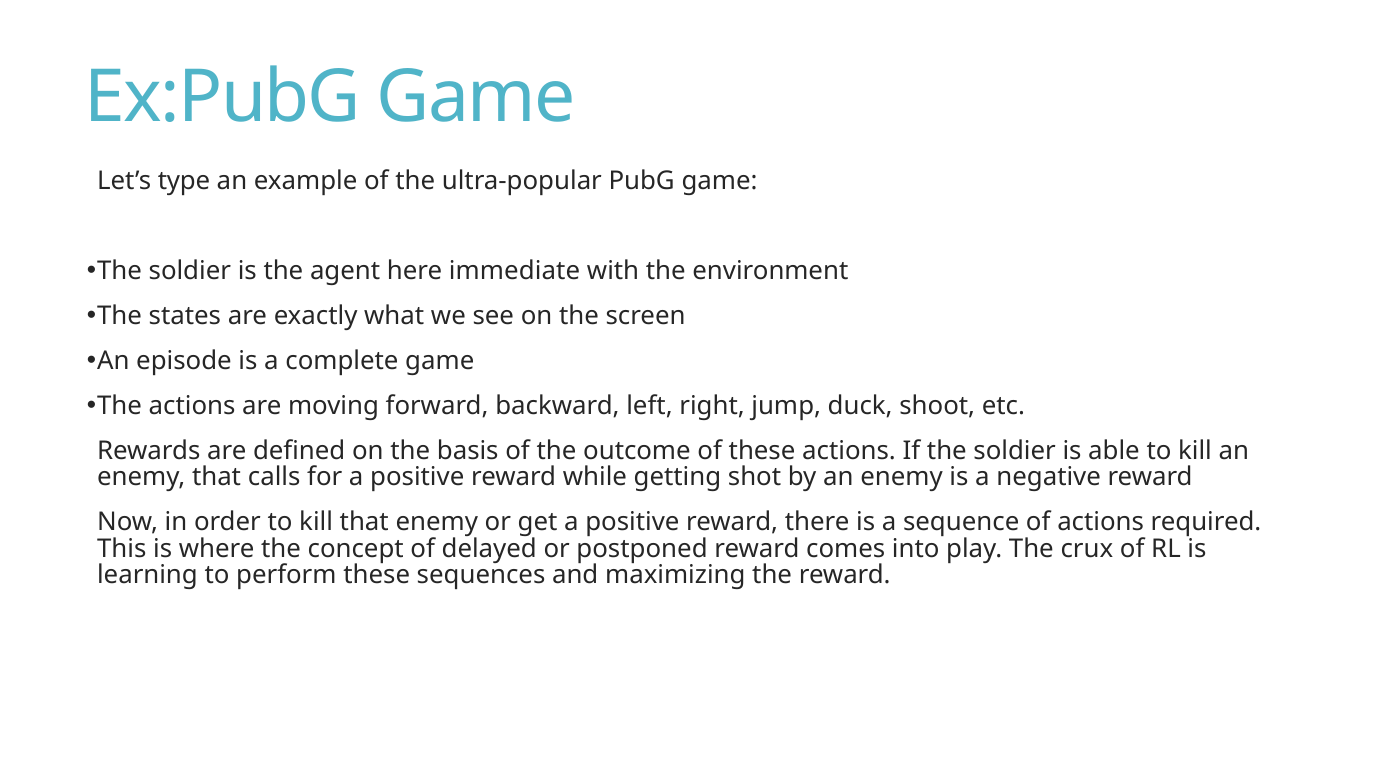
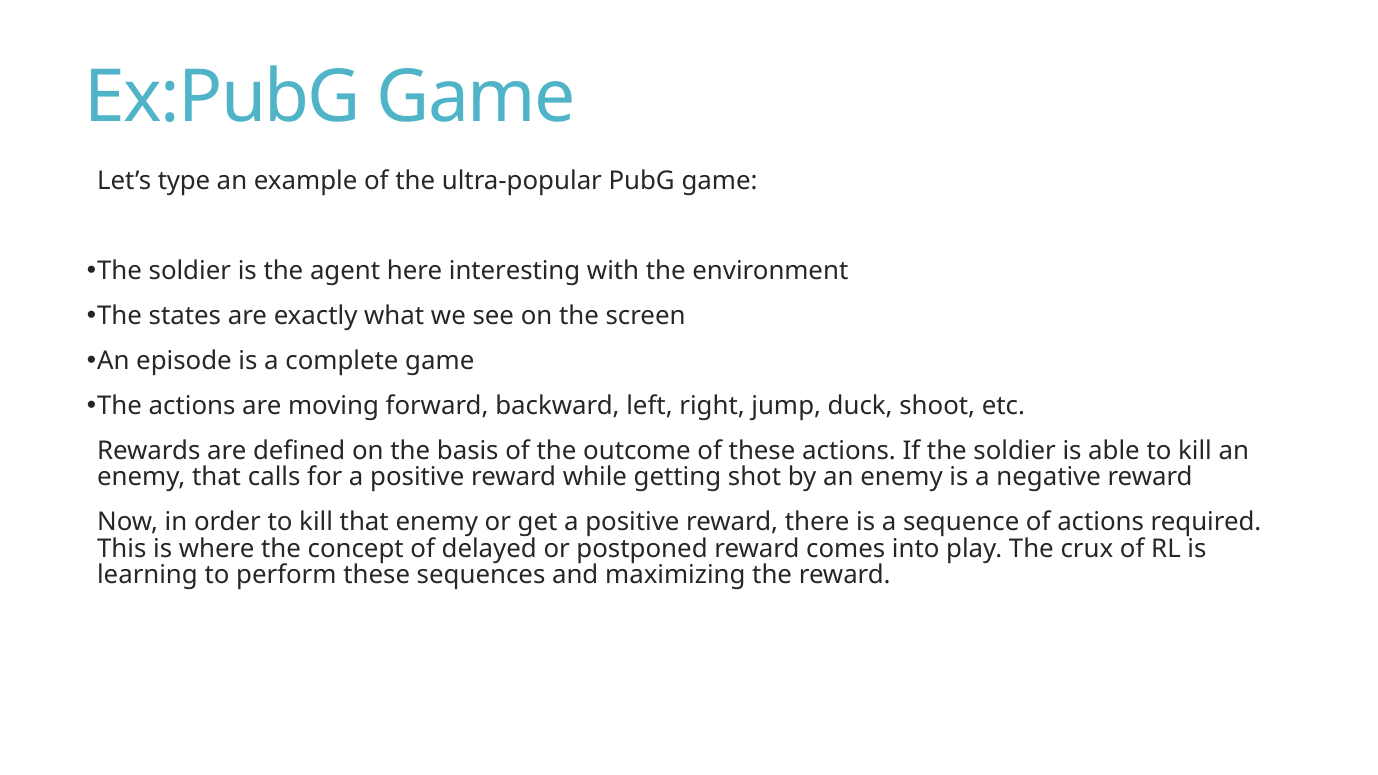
immediate: immediate -> interesting
